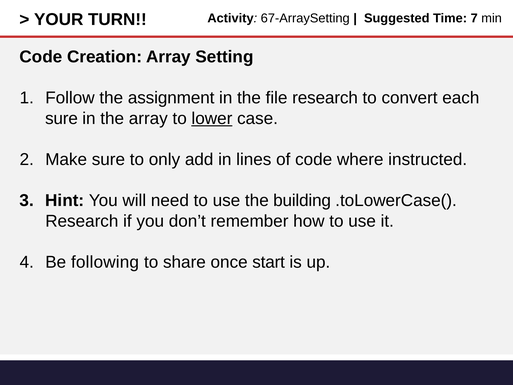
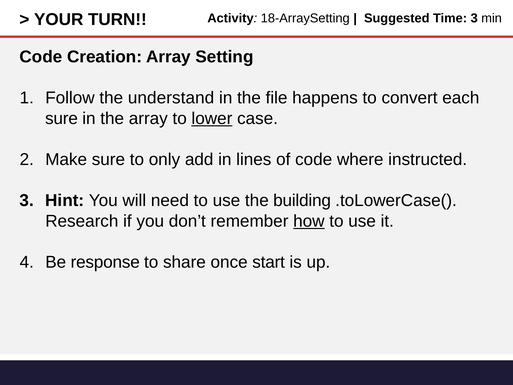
67-ArraySetting: 67-ArraySetting -> 18-ArraySetting
Time 7: 7 -> 3
assignment: assignment -> understand
file research: research -> happens
how underline: none -> present
following: following -> response
